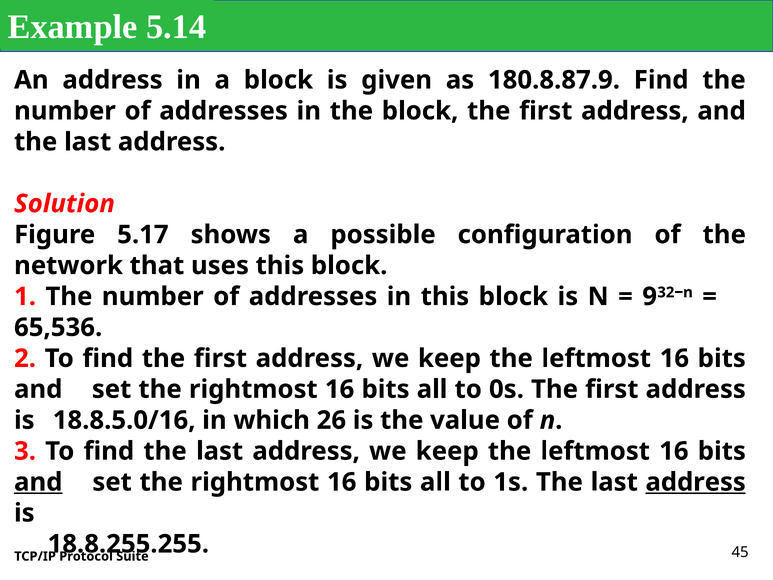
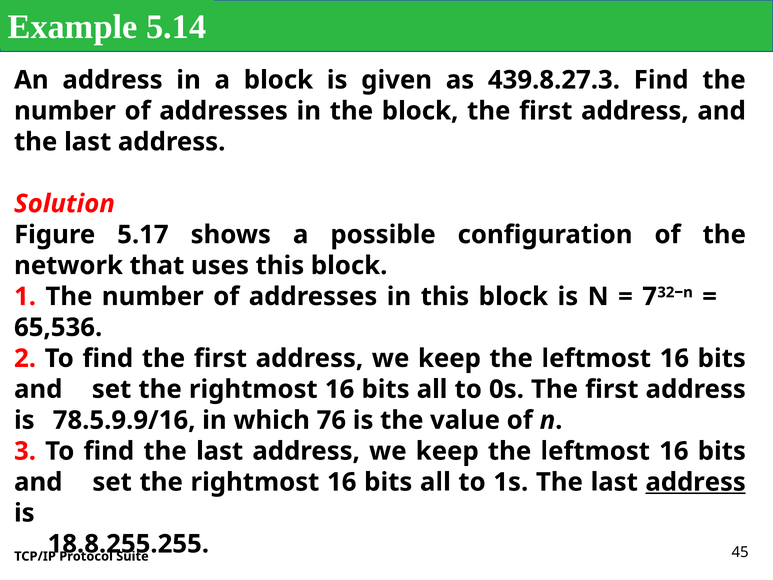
180.8.87.9: 180.8.87.9 -> 439.8.27.3
9: 9 -> 7
18.8.5.0/16: 18.8.5.0/16 -> 78.5.9.9/16
26: 26 -> 76
and at (38, 482) underline: present -> none
